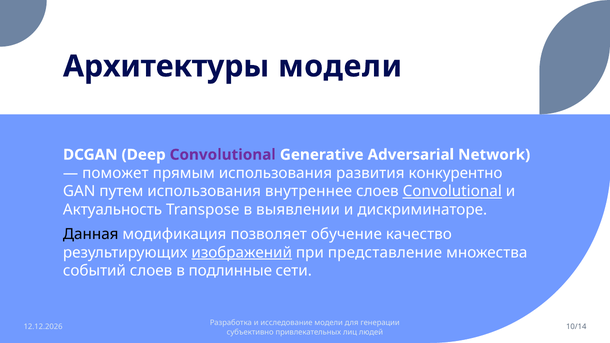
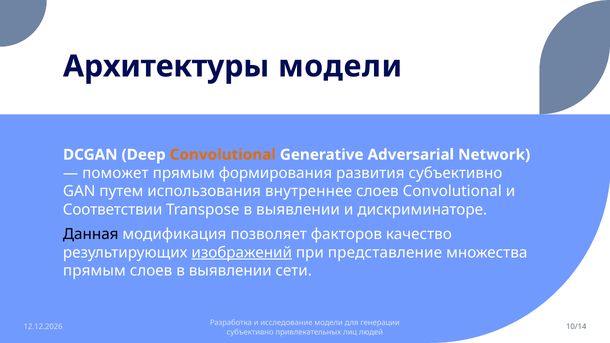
Convolutional at (223, 155) colour: purple -> orange
прямым использования: использования -> формирования
развития конкурентно: конкурентно -> субъективно
Convolutional at (452, 191) underline: present -> none
Актуальность: Актуальность -> Соответствии
обучение: обучение -> факторов
событий at (94, 271): событий -> прямым
слоев в подлинные: подлинные -> выявлении
